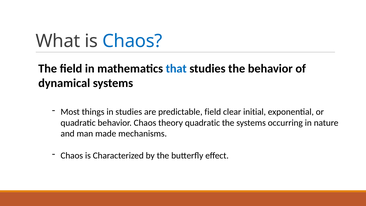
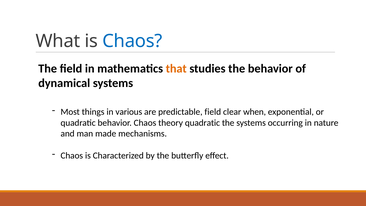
that colour: blue -> orange
in studies: studies -> various
initial: initial -> when
